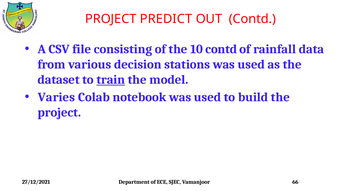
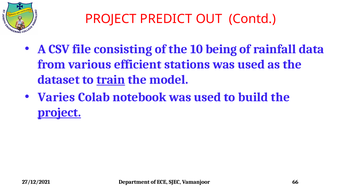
10 contd: contd -> being
decision: decision -> efficient
project at (59, 113) underline: none -> present
